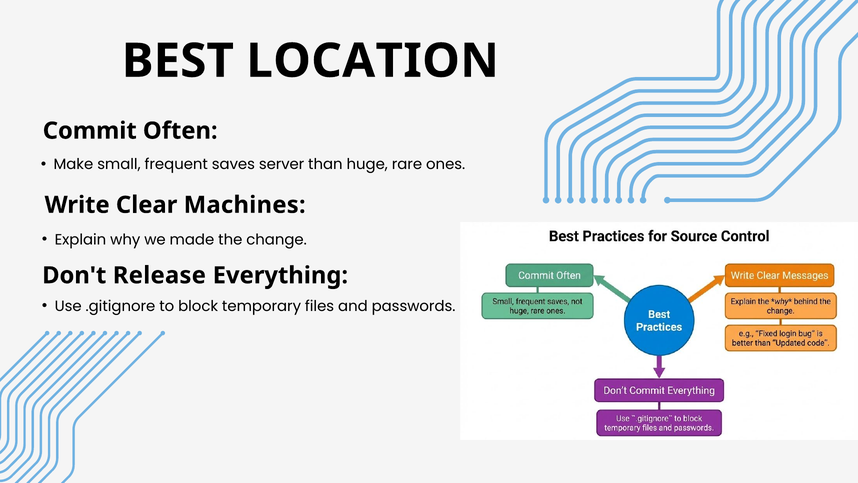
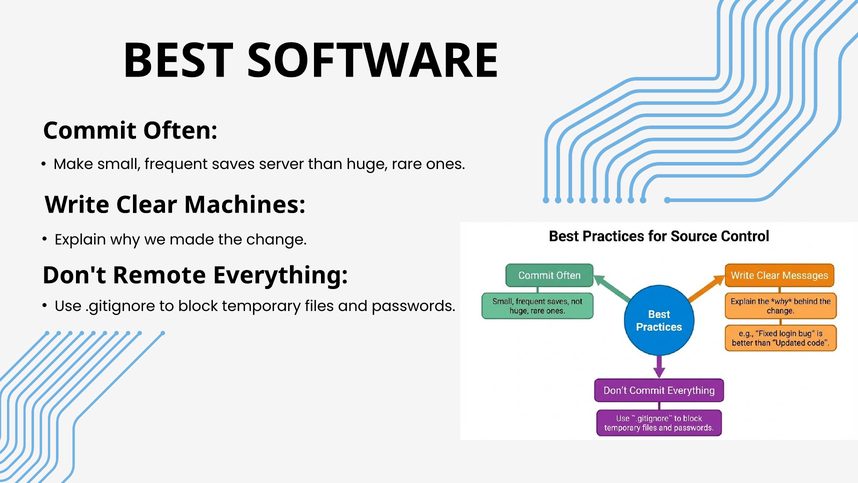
LOCATION: LOCATION -> SOFTWARE
Release: Release -> Remote
